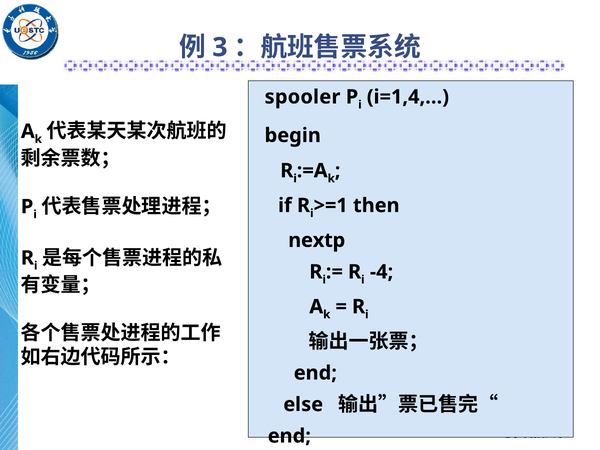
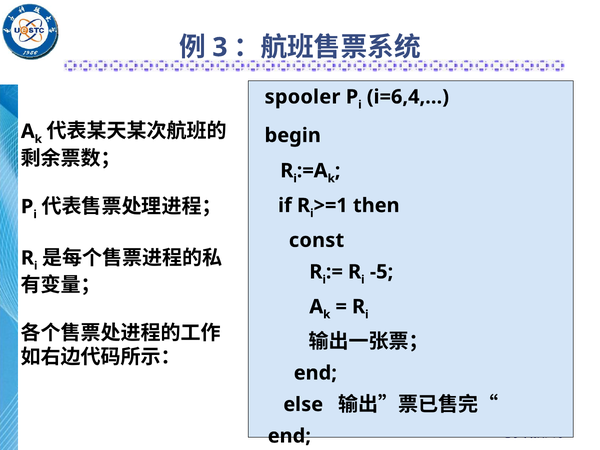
i=1,4,…: i=1,4,… -> i=6,4,…
nextp: nextp -> const
-4: -4 -> -5
